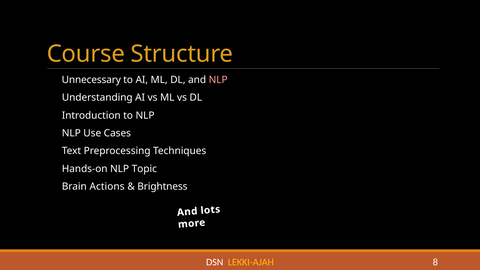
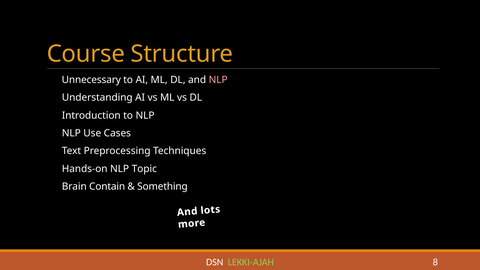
Actions: Actions -> Contain
Brightness: Brightness -> Something
LEKKI-AJAH colour: yellow -> light green
